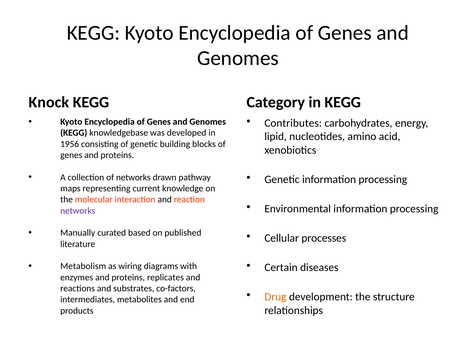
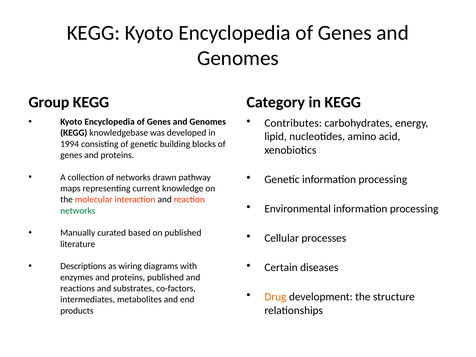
Knock: Knock -> Group
1956: 1956 -> 1994
networks at (78, 211) colour: purple -> green
Metabolism: Metabolism -> Descriptions
proteins replicates: replicates -> published
